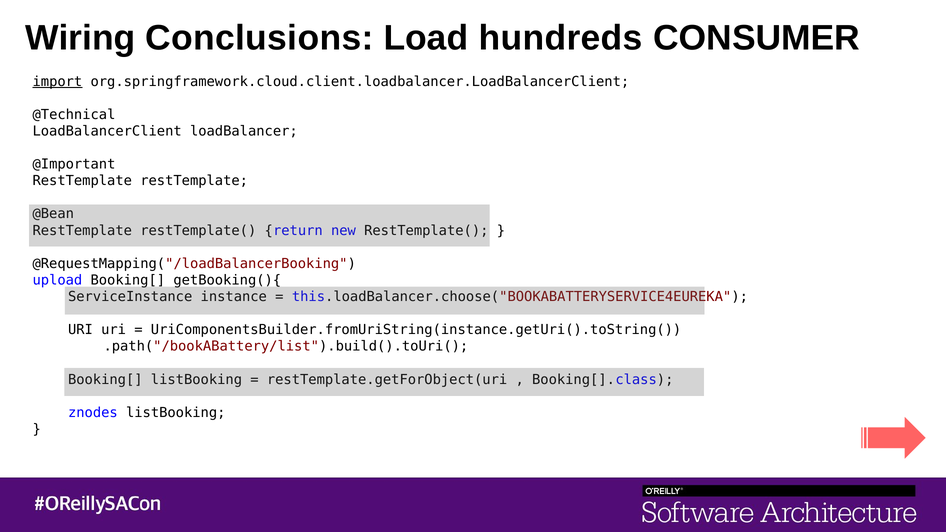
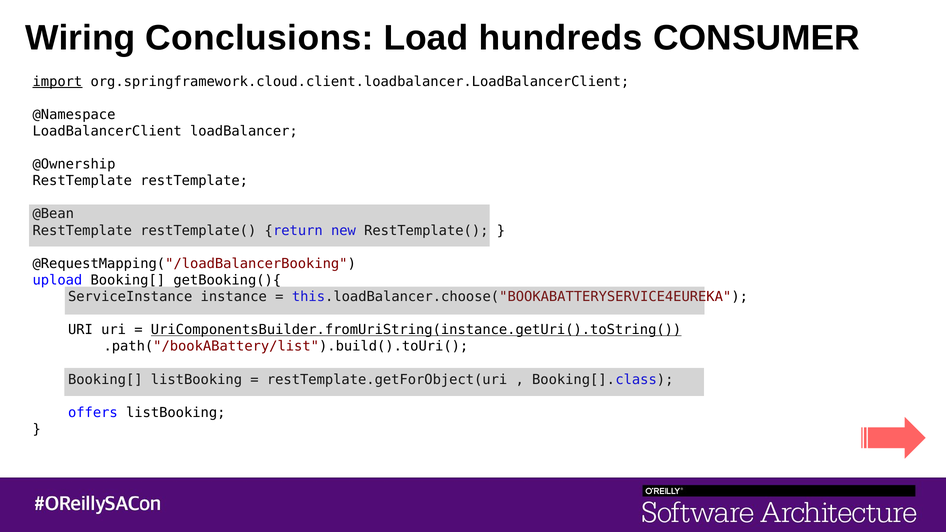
@Technical: @Technical -> @Namespace
@Important: @Important -> @Ownership
UriComponentsBuilder.fromUriString(instance.getUri().toString( underline: none -> present
znodes: znodes -> offers
